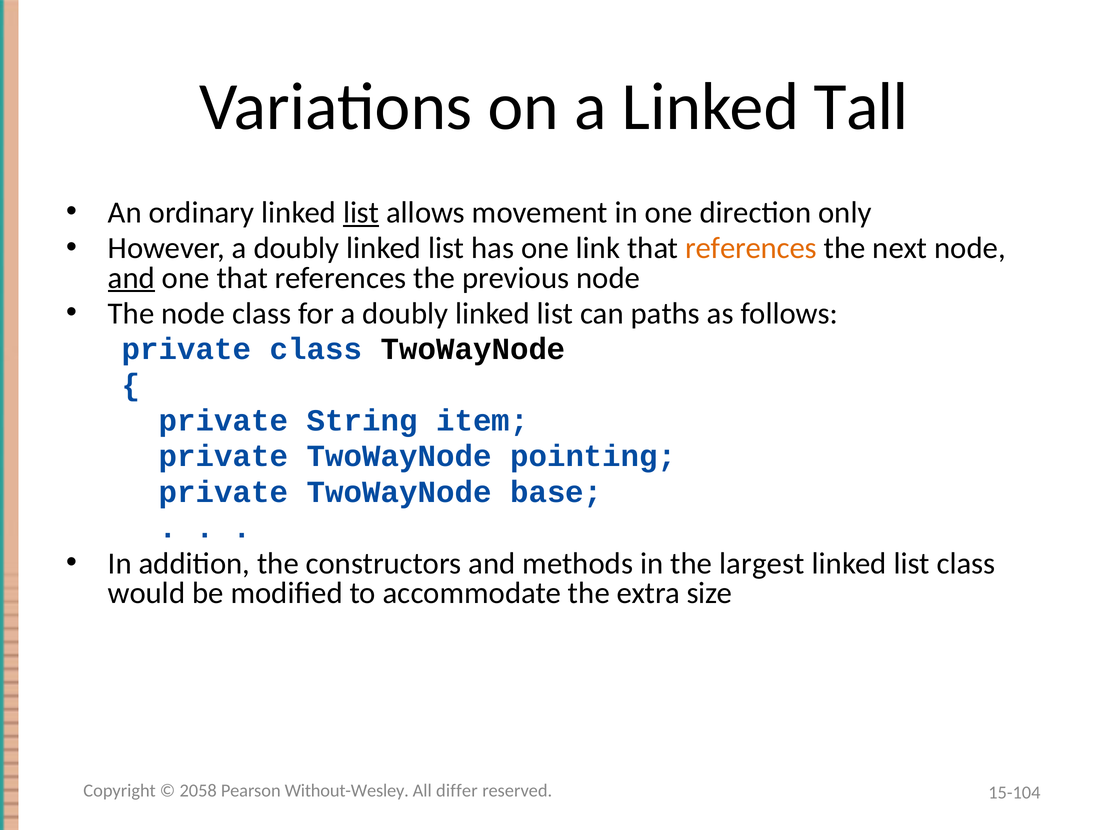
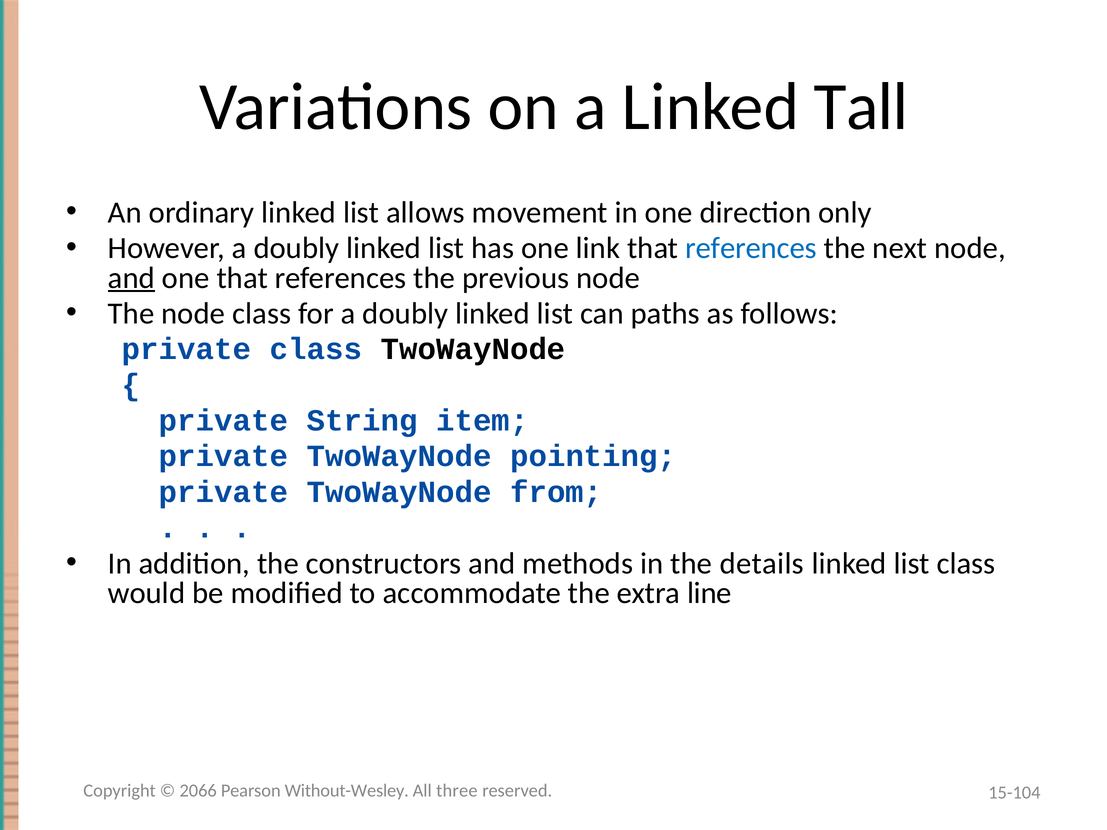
list at (361, 213) underline: present -> none
references at (751, 248) colour: orange -> blue
base: base -> from
largest: largest -> details
size: size -> line
2058: 2058 -> 2066
differ: differ -> three
